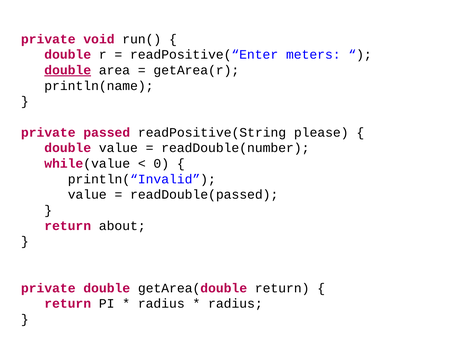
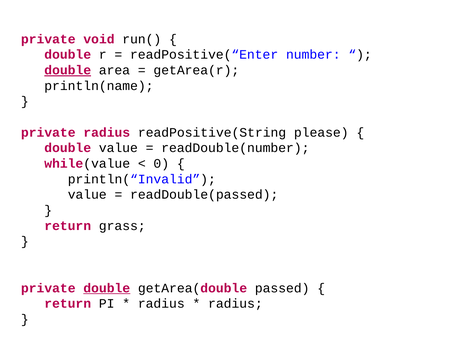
meters: meters -> number
private passed: passed -> radius
about: about -> grass
double at (107, 288) underline: none -> present
getArea(double return: return -> passed
